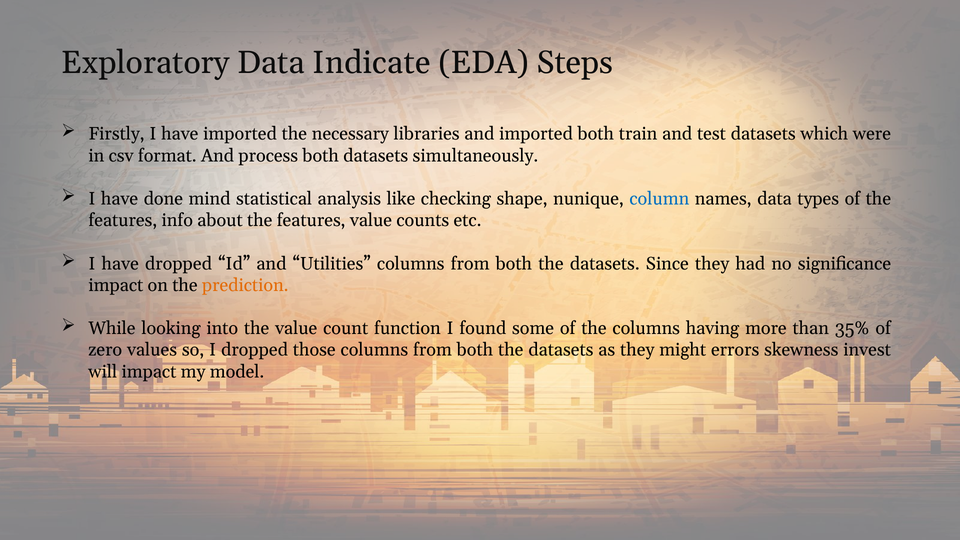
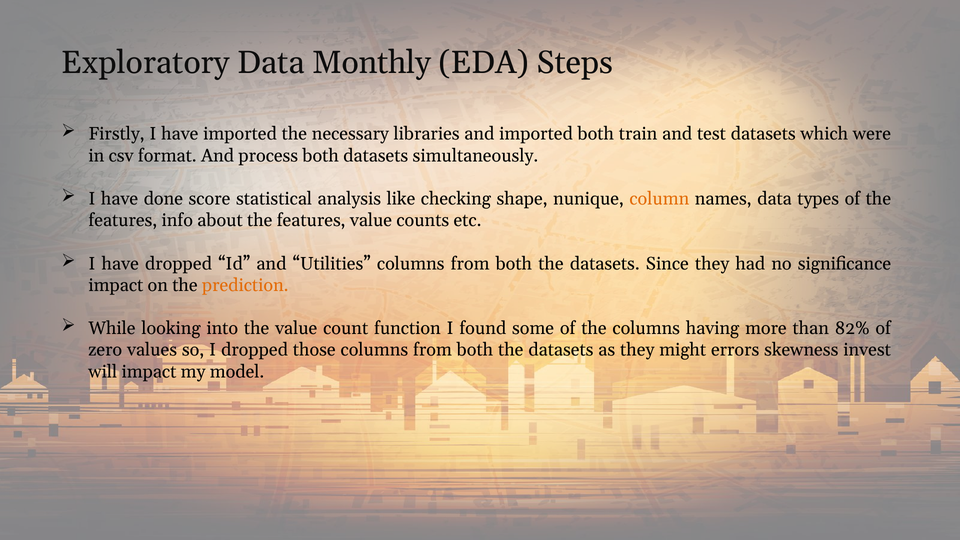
Indicate: Indicate -> Monthly
mind: mind -> score
column colour: blue -> orange
35%: 35% -> 82%
